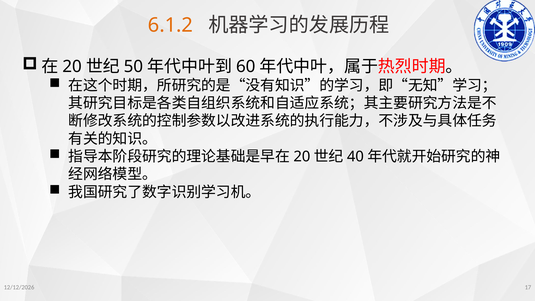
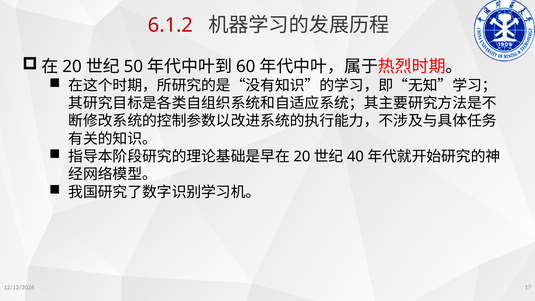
6.1.2 colour: orange -> red
